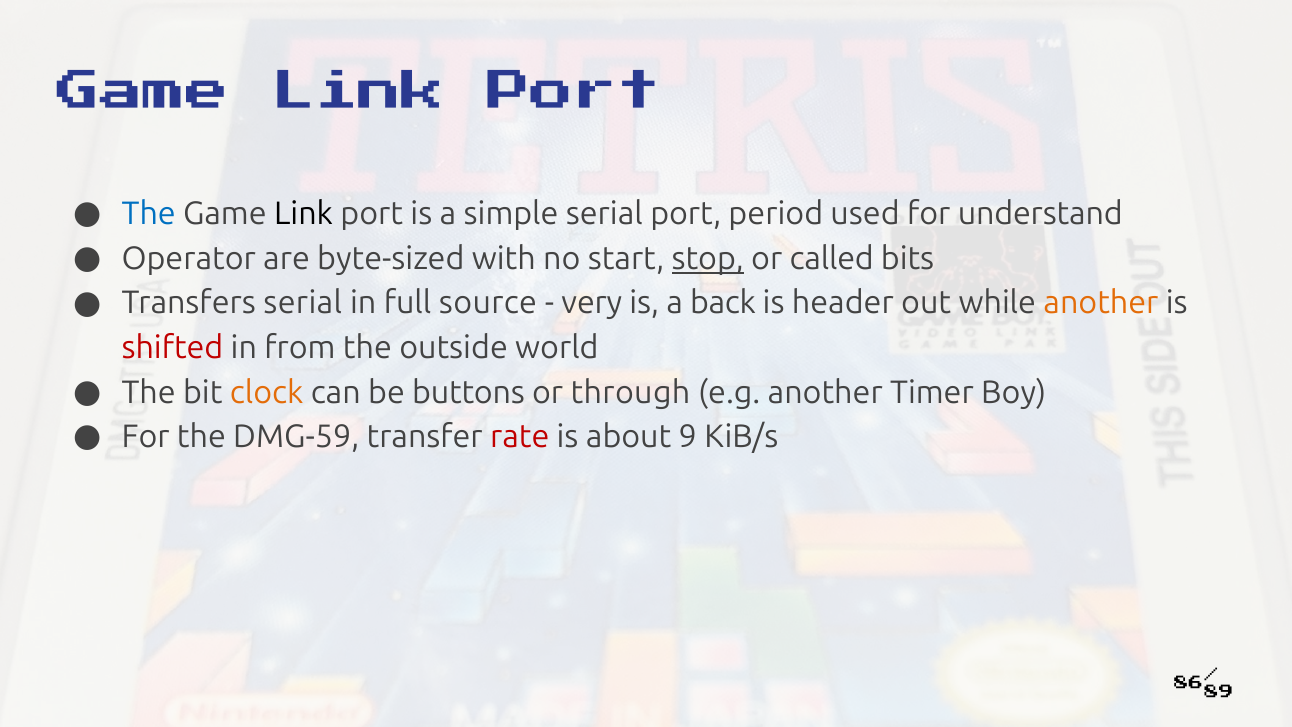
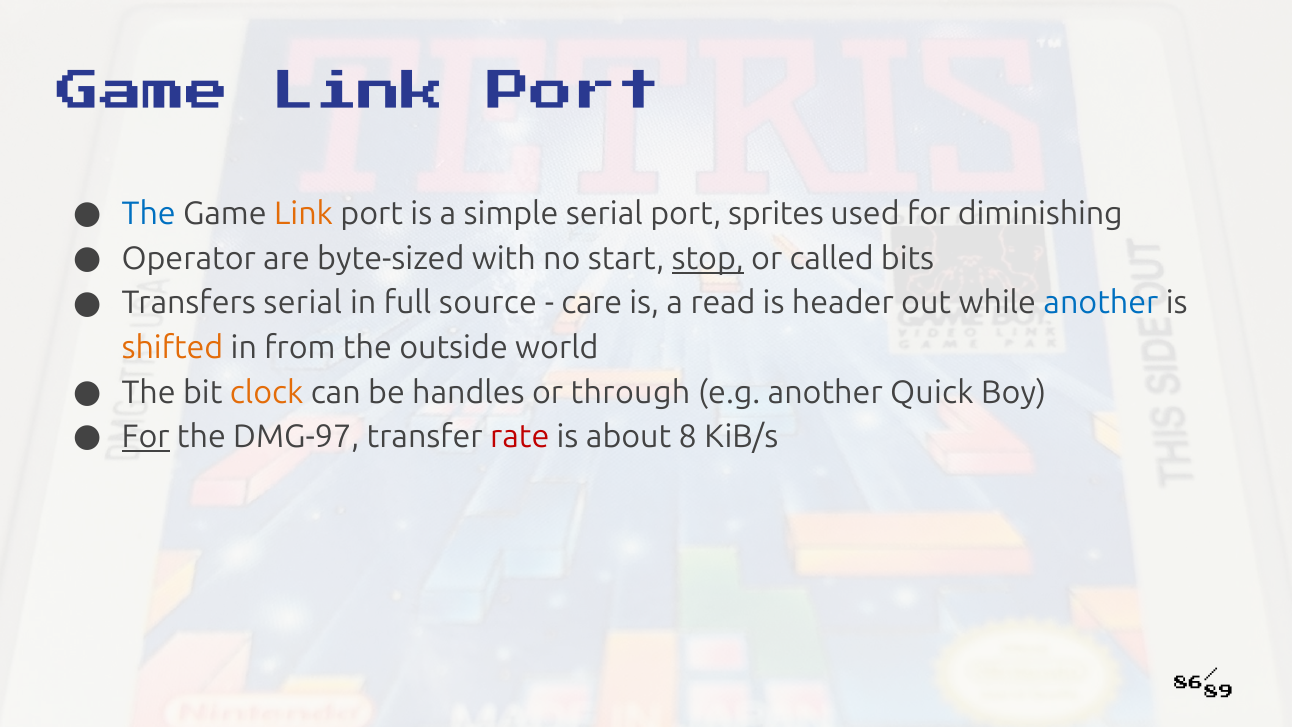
Link at (304, 214) colour: black -> orange
period: period -> sprites
understand: understand -> diminishing
very: very -> care
back: back -> read
another at (1101, 303) colour: orange -> blue
shifted colour: red -> orange
buttons: buttons -> handles
Timer: Timer -> Quick
For at (146, 437) underline: none -> present
DMG-59: DMG-59 -> DMG-97
9: 9 -> 8
